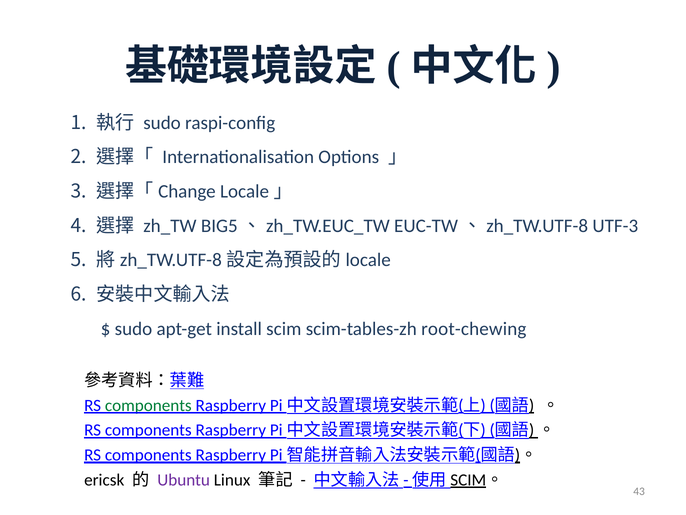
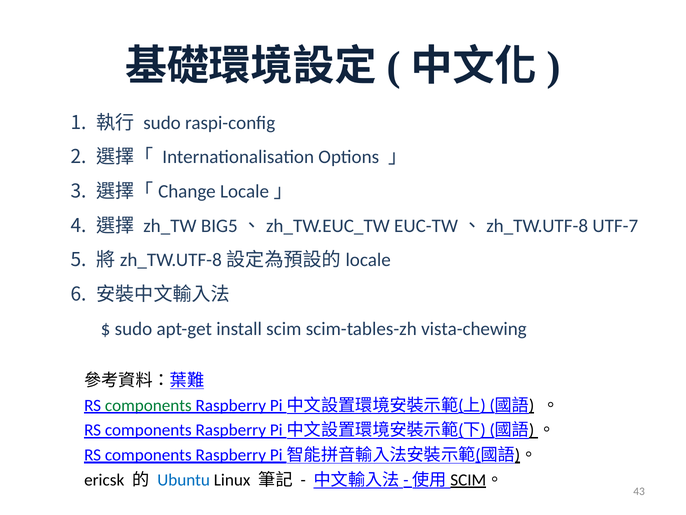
UTF-3: UTF-3 -> UTF-7
root-chewing: root-chewing -> vista-chewing
Ubuntu colour: purple -> blue
